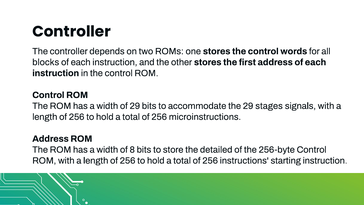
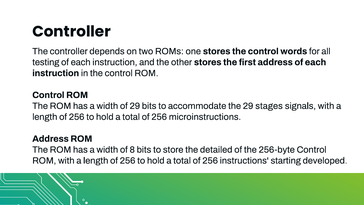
blocks: blocks -> testing
starting instruction: instruction -> developed
